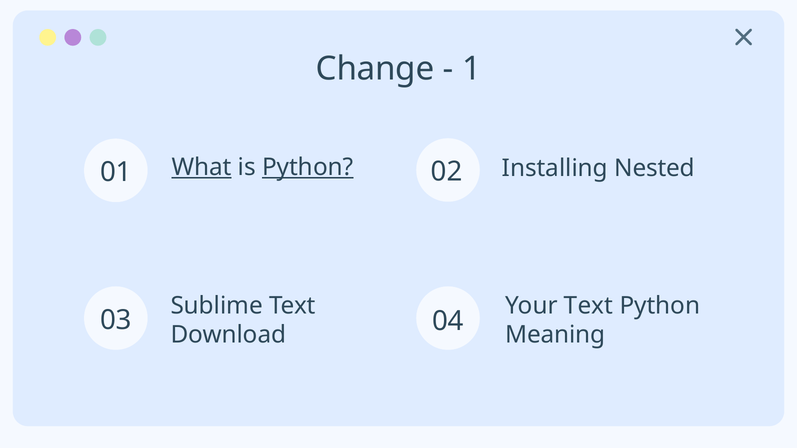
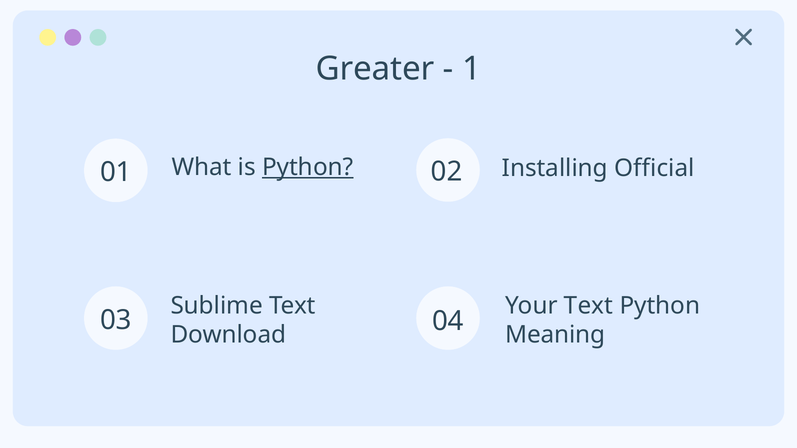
Change: Change -> Greater
What underline: present -> none
Nested: Nested -> Official
